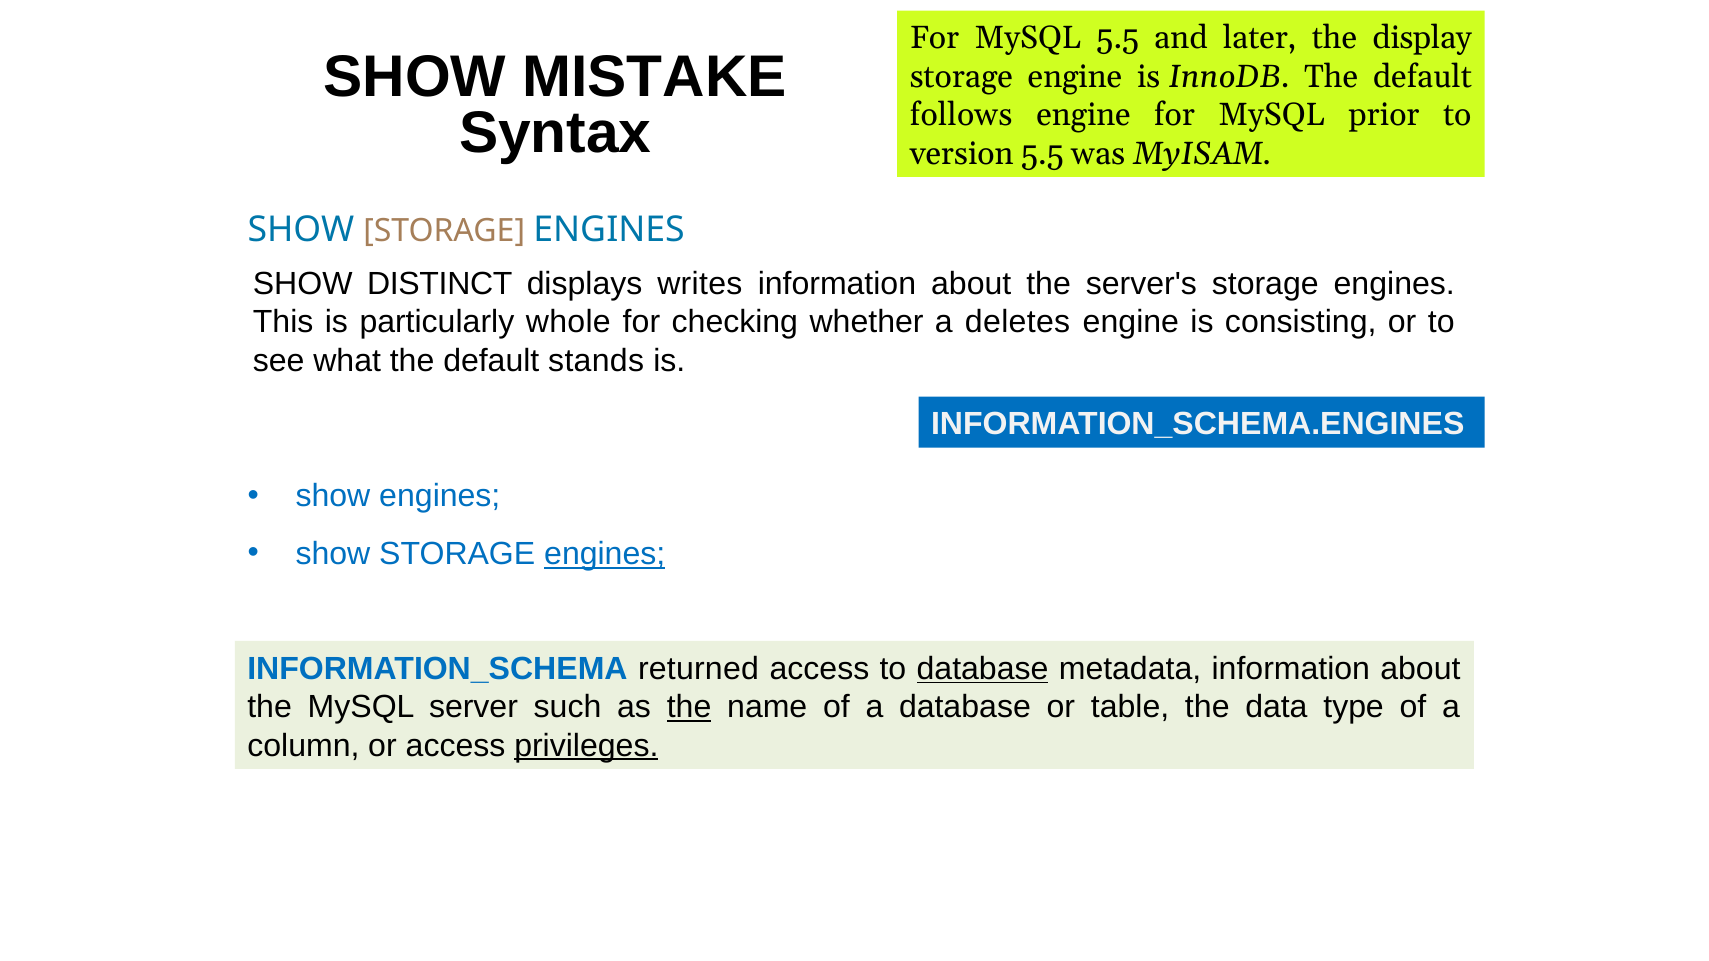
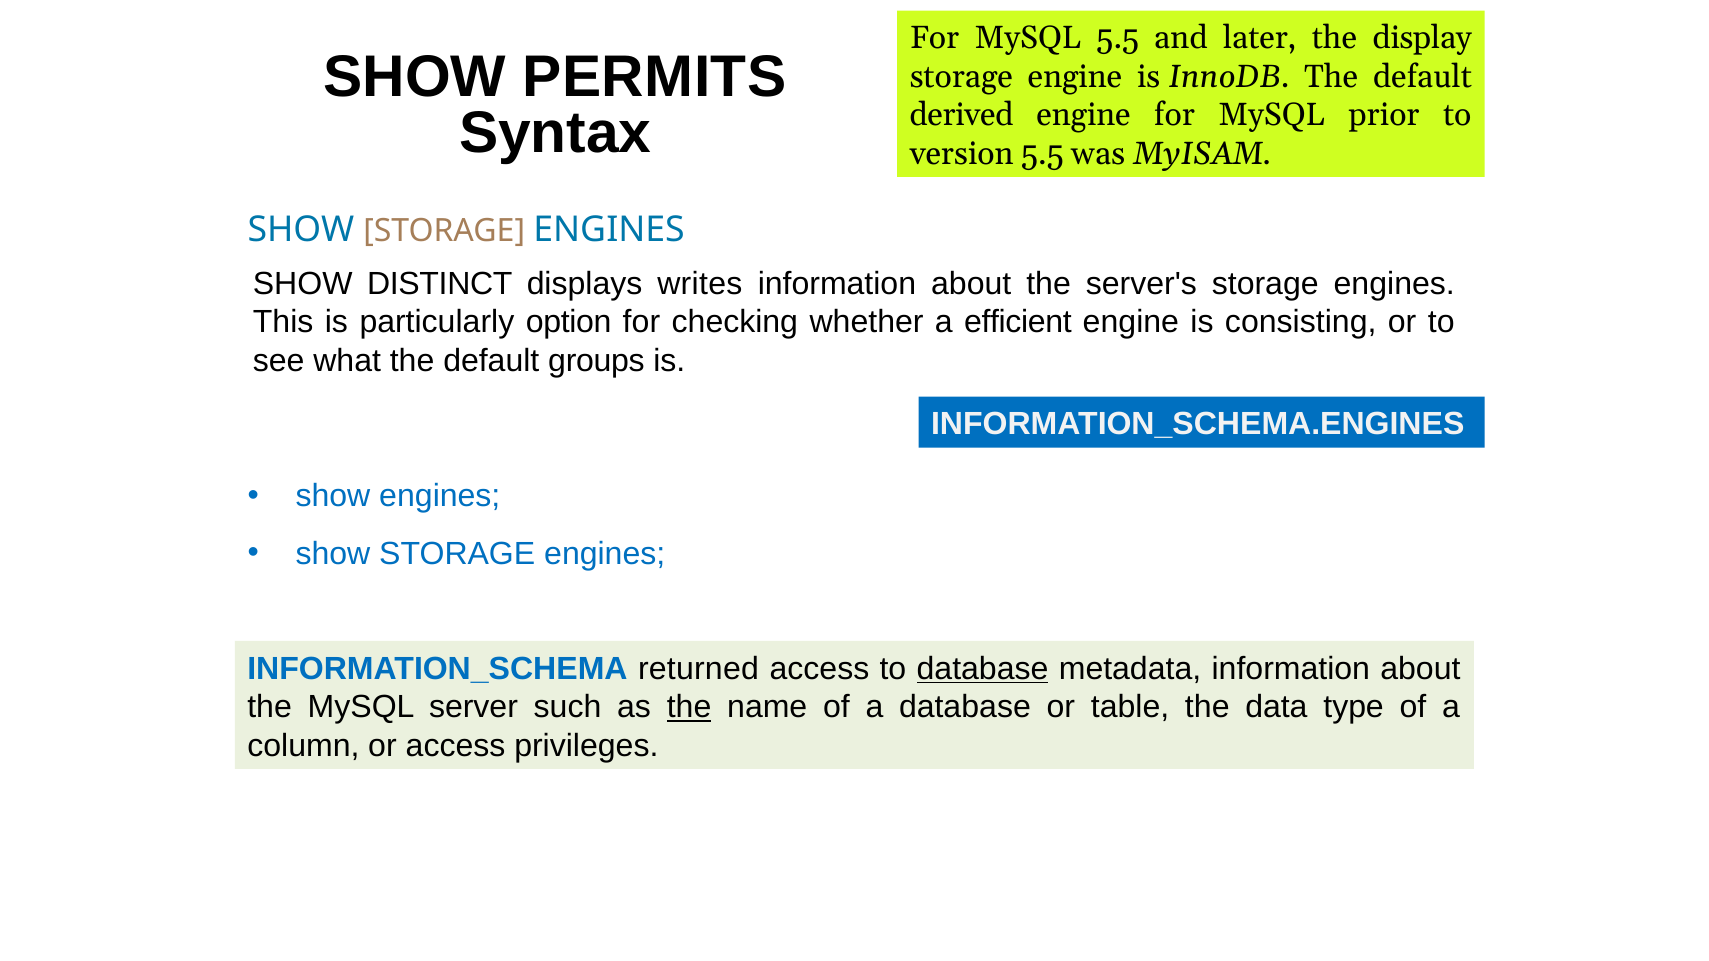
MISTAKE: MISTAKE -> PERMITS
follows: follows -> derived
whole: whole -> option
deletes: deletes -> efficient
stands: stands -> groups
engines at (605, 554) underline: present -> none
privileges underline: present -> none
